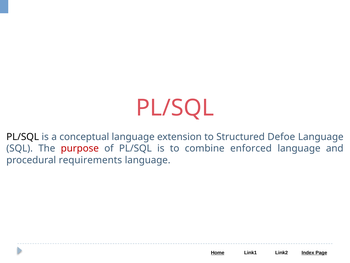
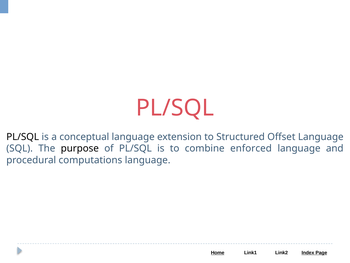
Defoe: Defoe -> Offset
purpose colour: red -> black
requirements: requirements -> computations
